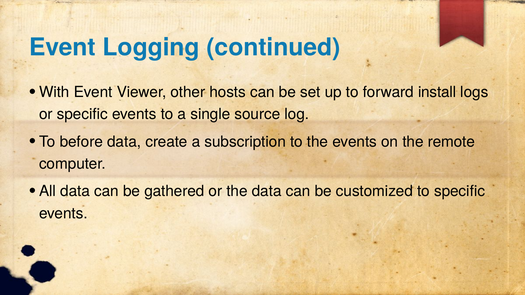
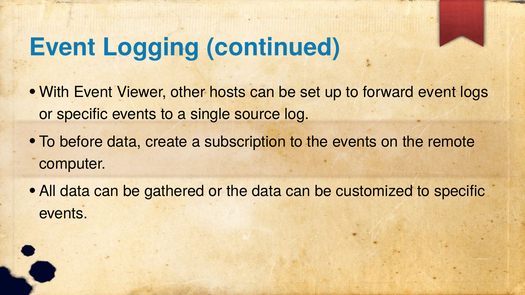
forward install: install -> event
